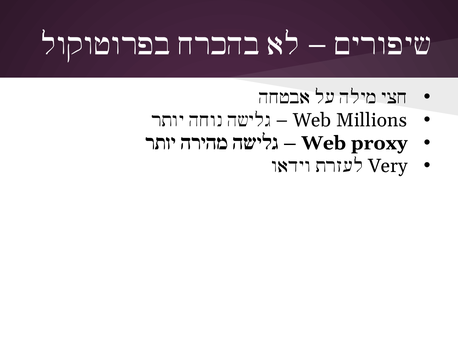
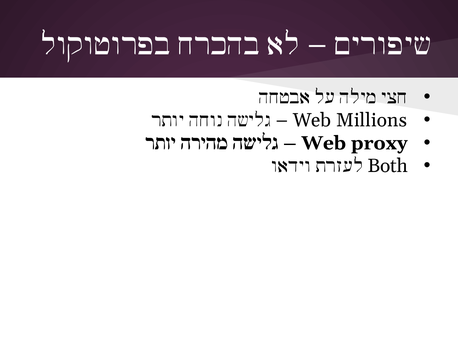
Very: Very -> Both
